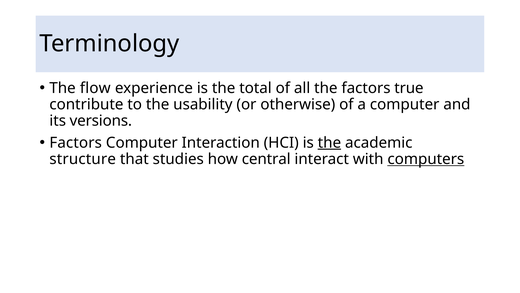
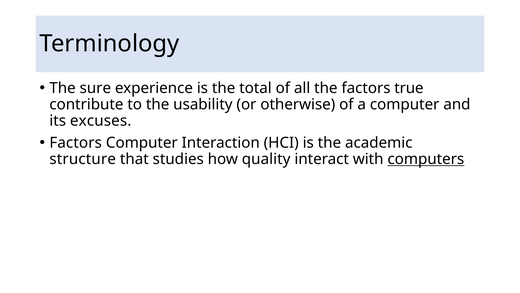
flow: flow -> sure
versions: versions -> excuses
the at (329, 142) underline: present -> none
central: central -> quality
